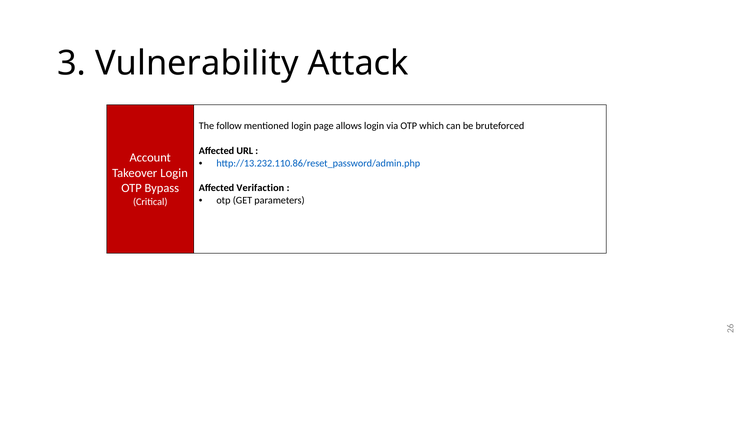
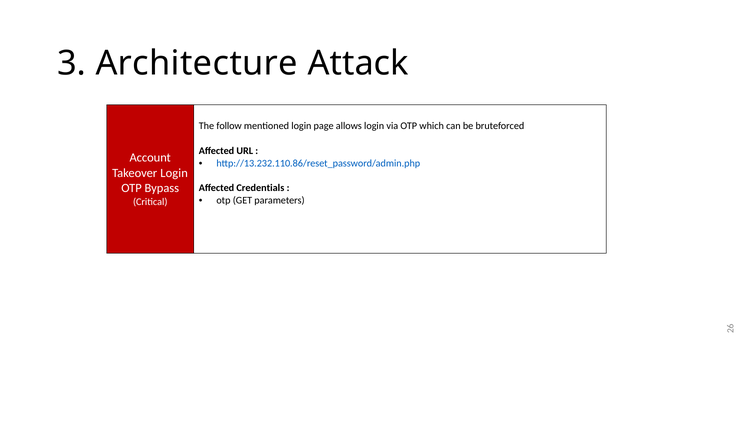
Vulnerability: Vulnerability -> Architecture
Verifaction: Verifaction -> Credentials
